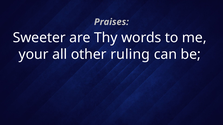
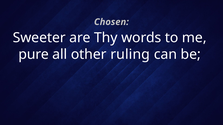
Praises: Praises -> Chosen
your: your -> pure
